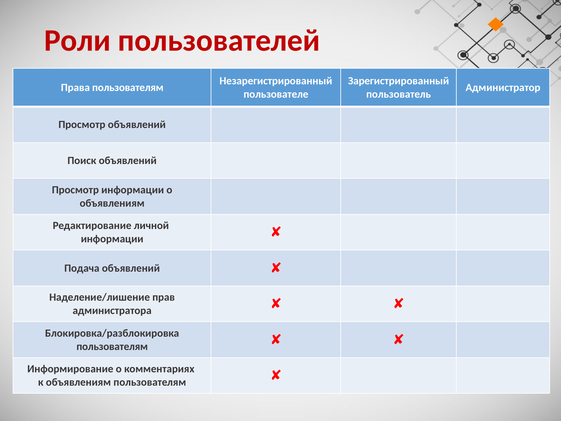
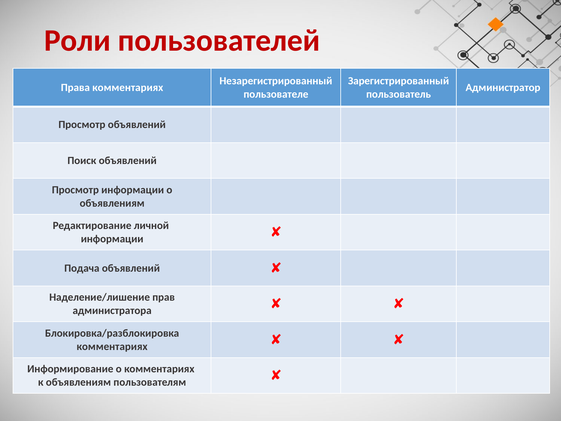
Права пользователям: пользователям -> комментариях
пользователям at (112, 346): пользователям -> комментариях
